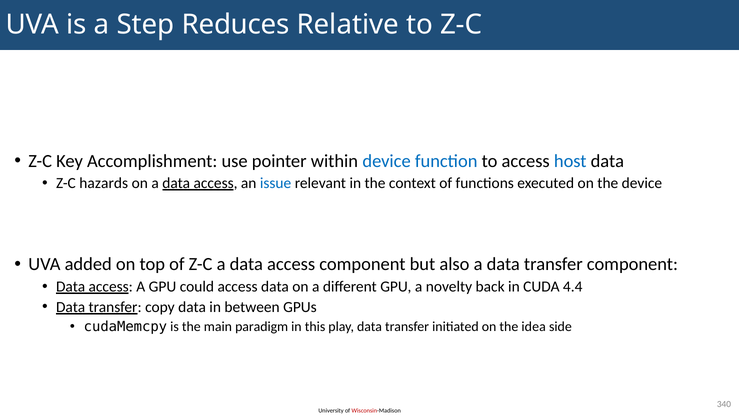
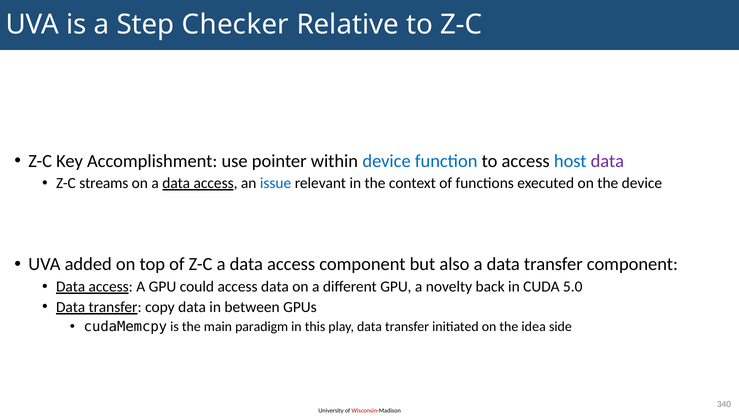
Reduces: Reduces -> Checker
data at (607, 161) colour: black -> purple
hazards: hazards -> streams
4.4: 4.4 -> 5.0
